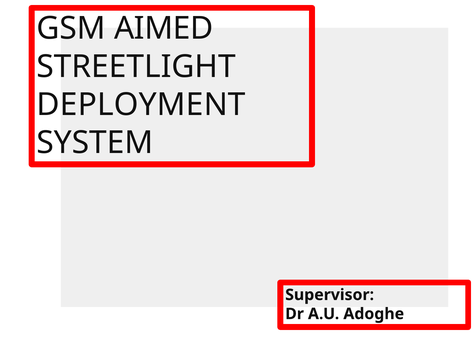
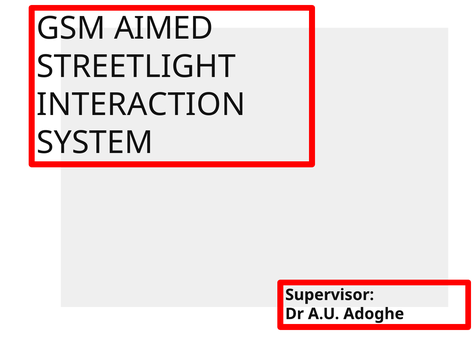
DEPLOYMENT: DEPLOYMENT -> INTERACTION
